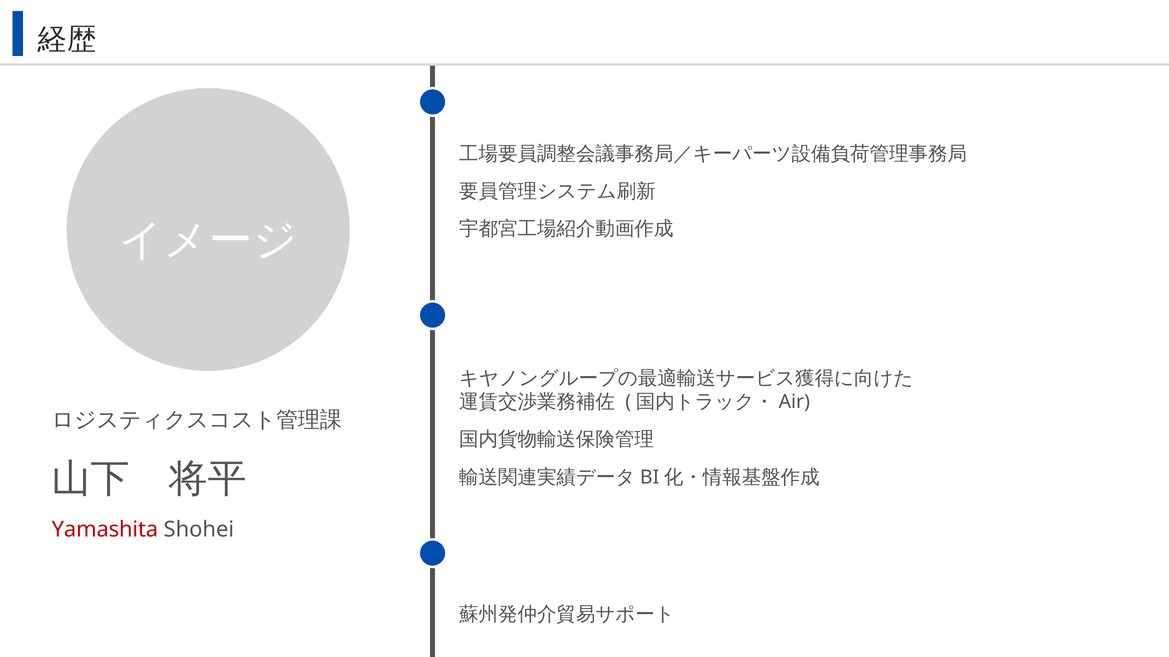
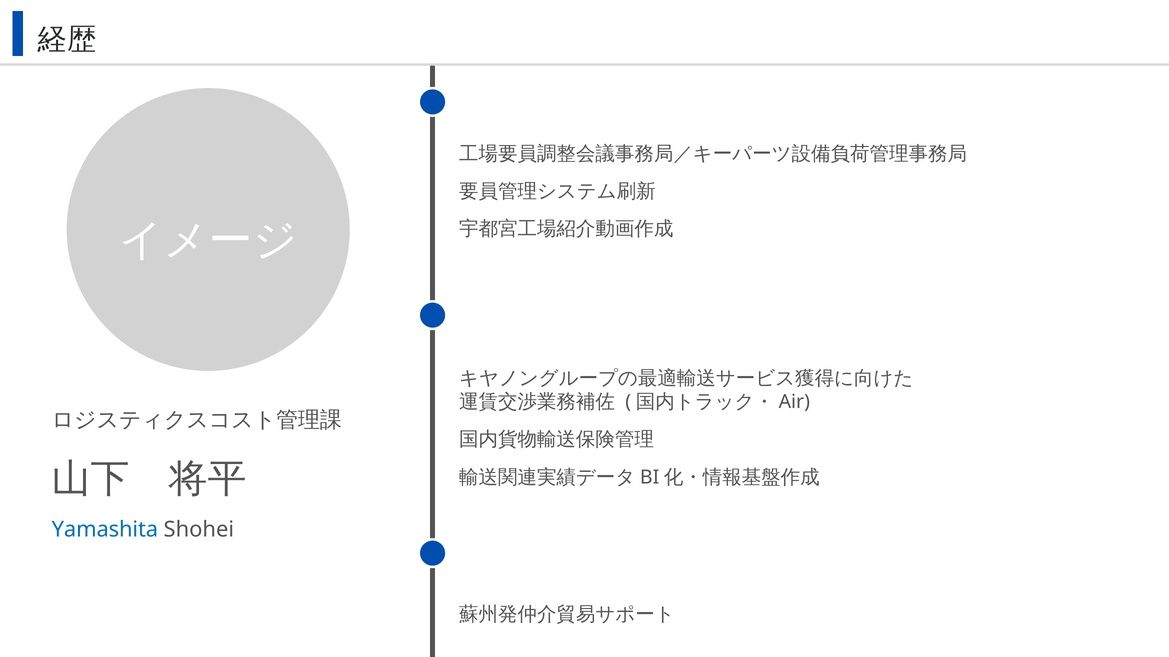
Yamashita colour: red -> blue
